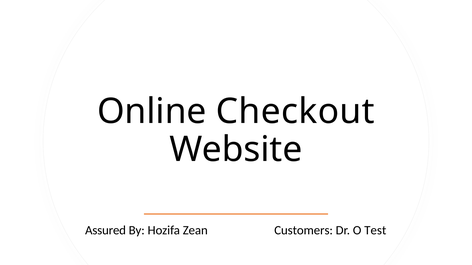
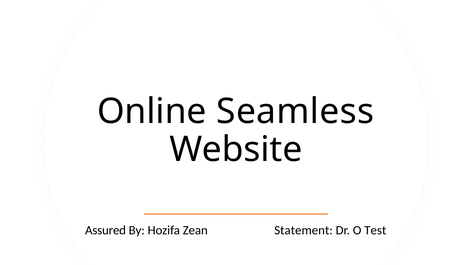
Checkout: Checkout -> Seamless
Customers: Customers -> Statement
